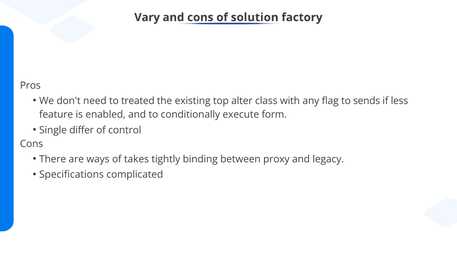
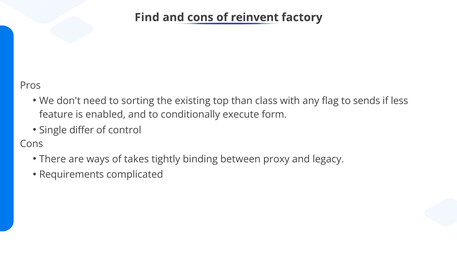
Vary: Vary -> Find
solution: solution -> reinvent
treated: treated -> sorting
alter: alter -> than
Specifications: Specifications -> Requirements
